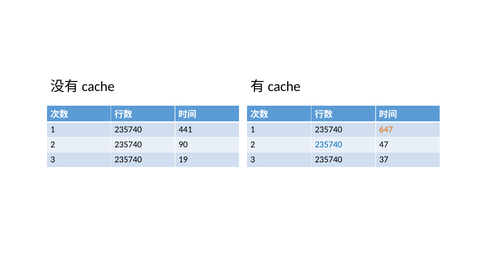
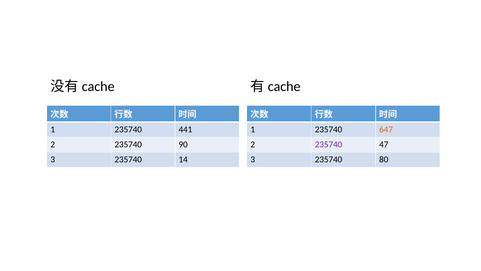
235740 at (329, 144) colour: blue -> purple
19: 19 -> 14
37: 37 -> 80
